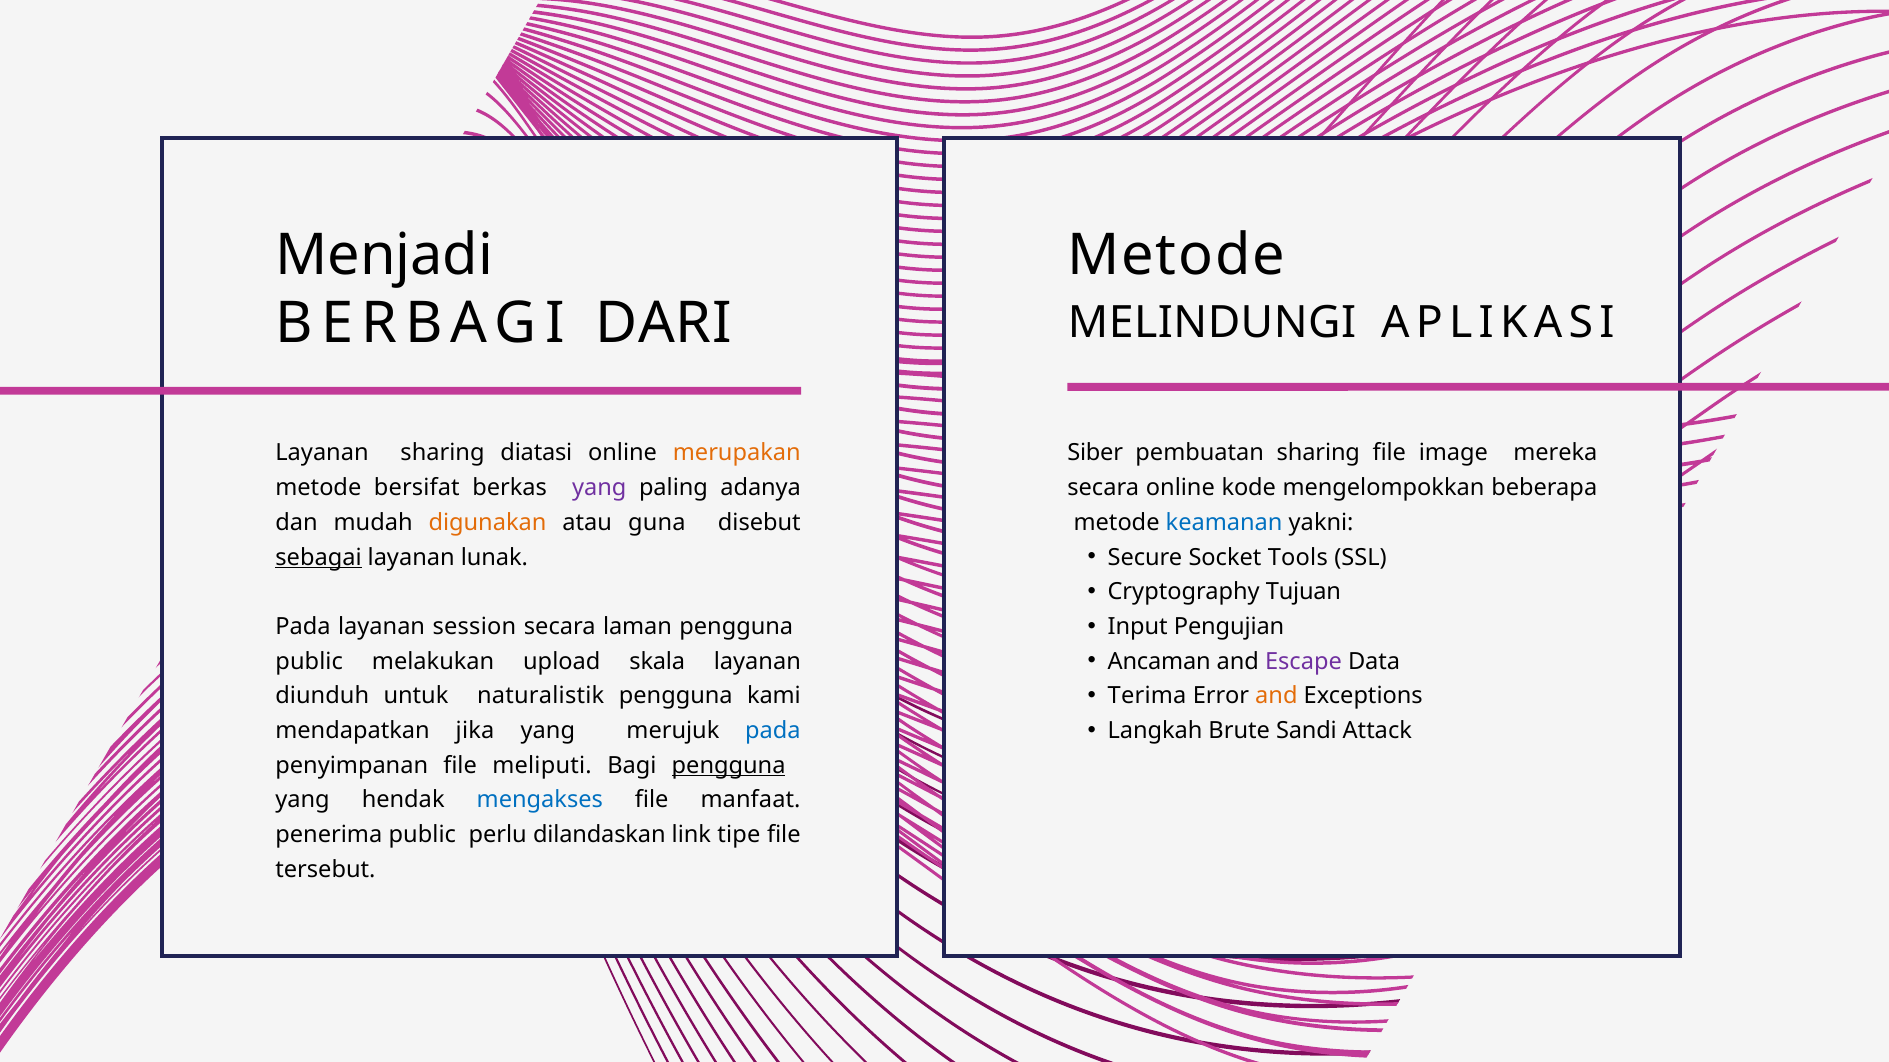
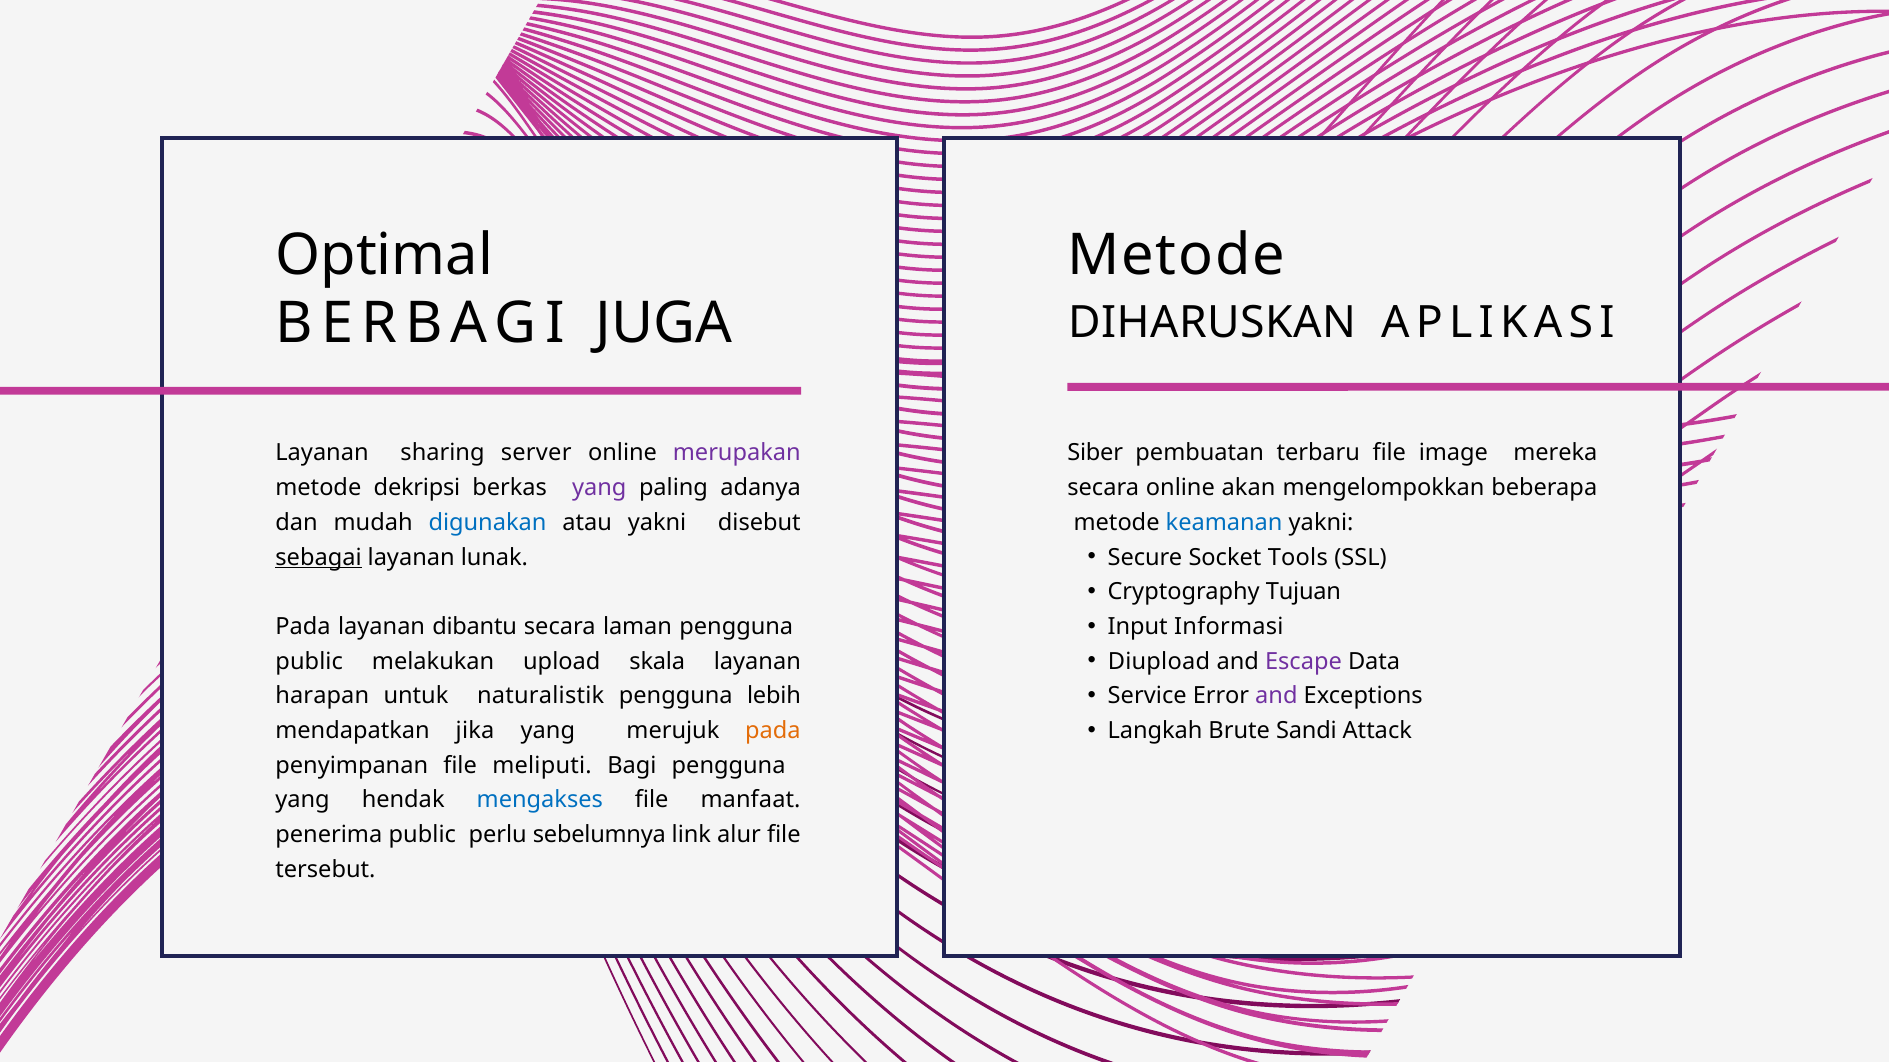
Menjadi: Menjadi -> Optimal
DARI: DARI -> JUGA
MELINDUNGI: MELINDUNGI -> DIHARUSKAN
diatasi: diatasi -> server
merupakan colour: orange -> purple
pembuatan sharing: sharing -> terbaru
bersifat: bersifat -> dekripsi
kode: kode -> akan
digunakan colour: orange -> blue
atau guna: guna -> yakni
Pengujian: Pengujian -> Informasi
session: session -> dibantu
Ancaman: Ancaman -> Diupload
Terima: Terima -> Service
and at (1276, 696) colour: orange -> purple
diunduh: diunduh -> harapan
kami: kami -> lebih
pada at (773, 731) colour: blue -> orange
pengguna at (729, 766) underline: present -> none
dilandaskan: dilandaskan -> sebelumnya
tipe: tipe -> alur
